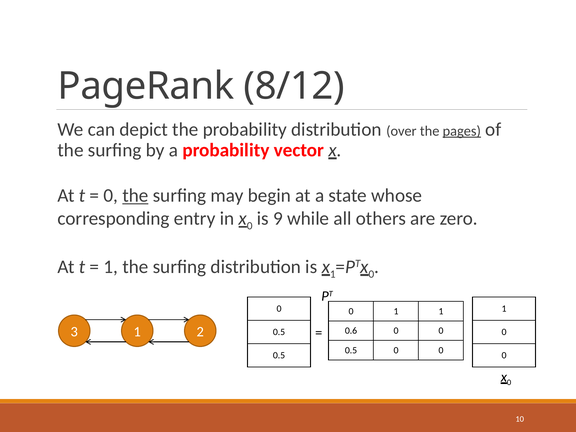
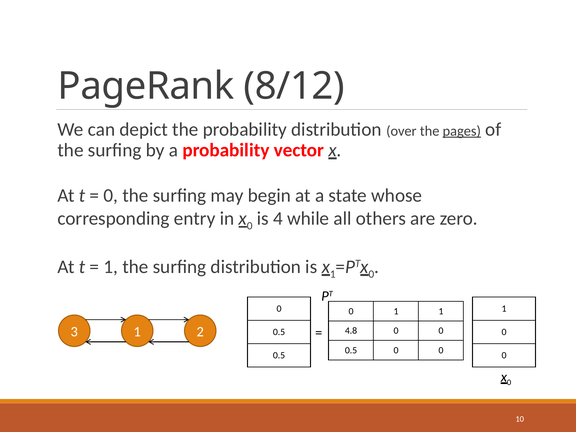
the at (135, 196) underline: present -> none
9: 9 -> 4
0.6: 0.6 -> 4.8
